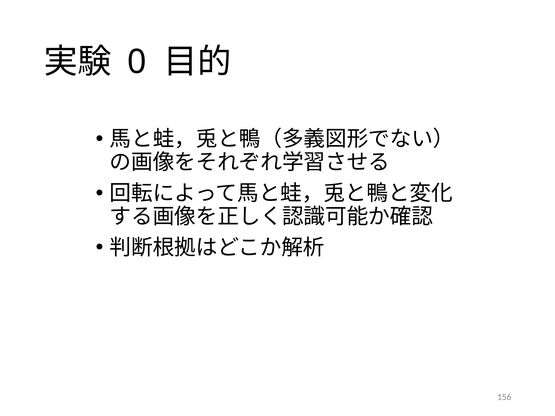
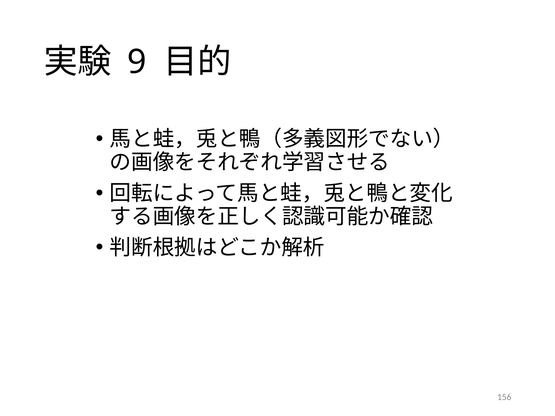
0: 0 -> 9
